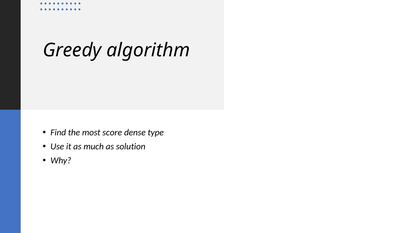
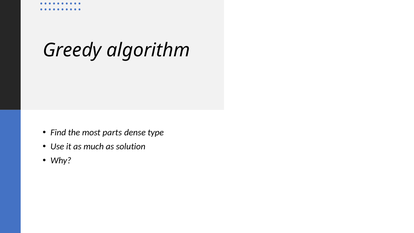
score: score -> parts
